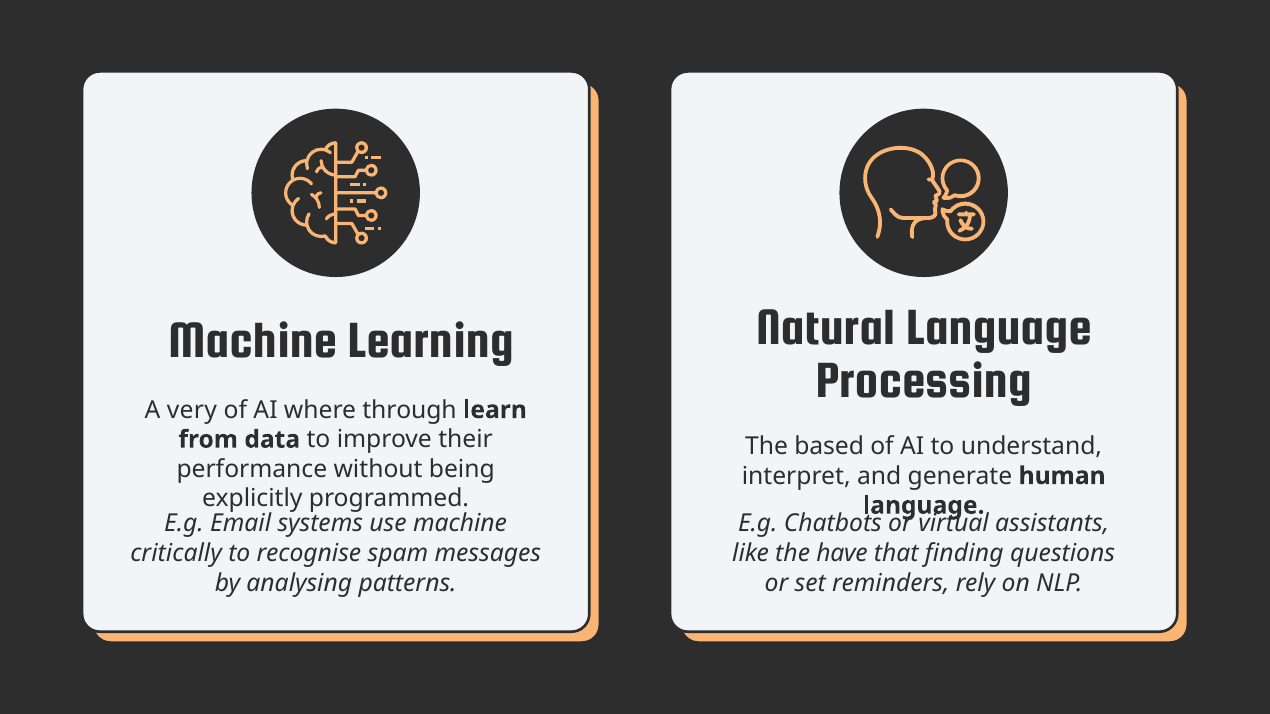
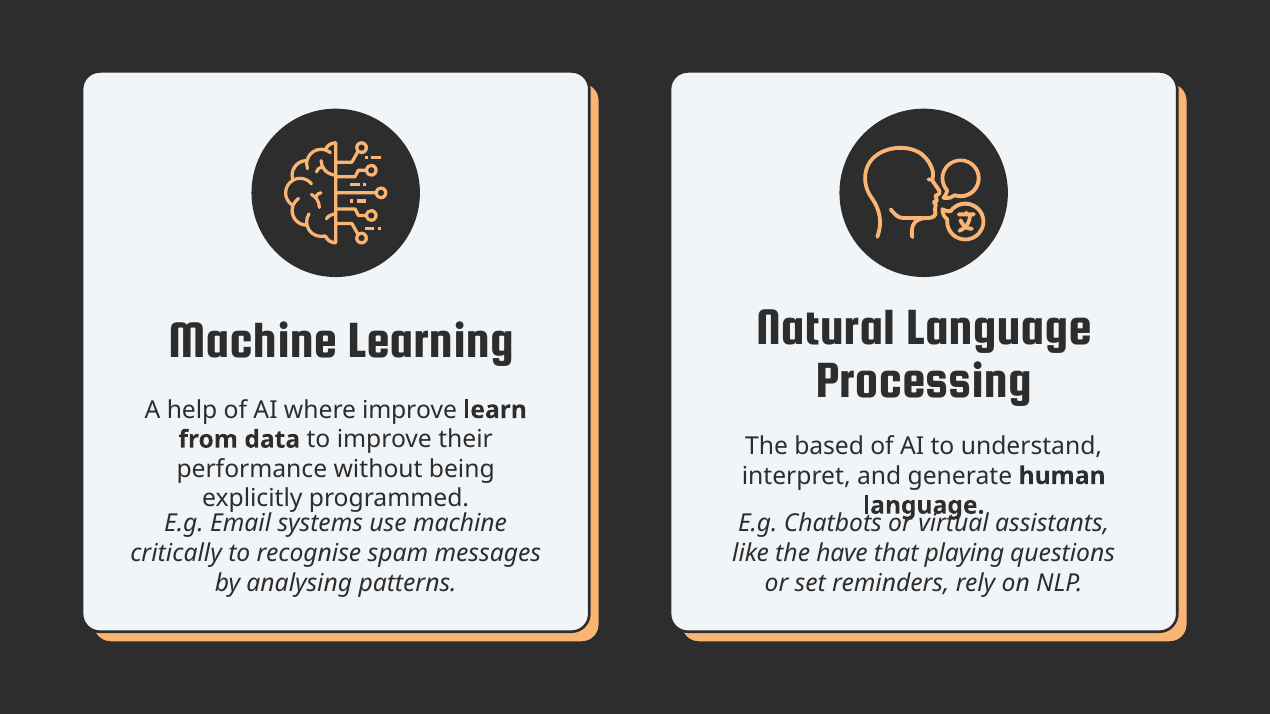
very: very -> help
where through: through -> improve
finding: finding -> playing
